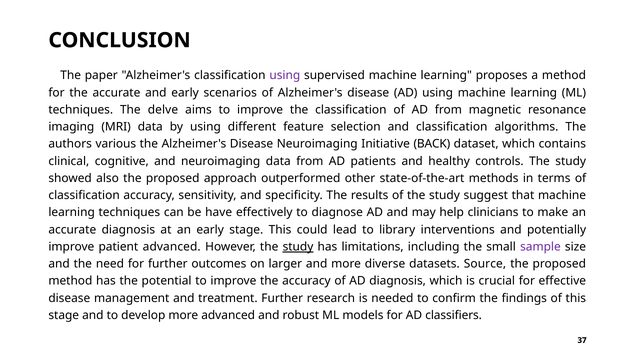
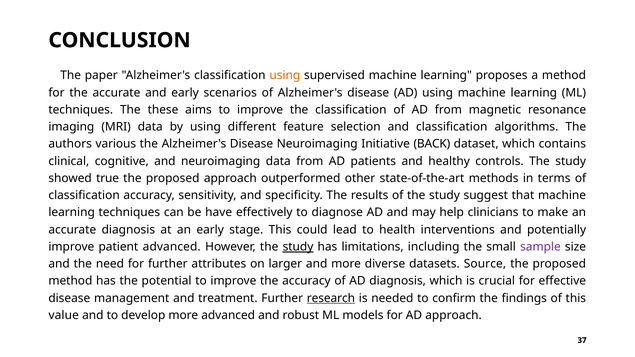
using at (285, 76) colour: purple -> orange
delve: delve -> these
also: also -> true
library: library -> health
outcomes: outcomes -> attributes
research underline: none -> present
stage at (64, 315): stage -> value
AD classifiers: classifiers -> approach
